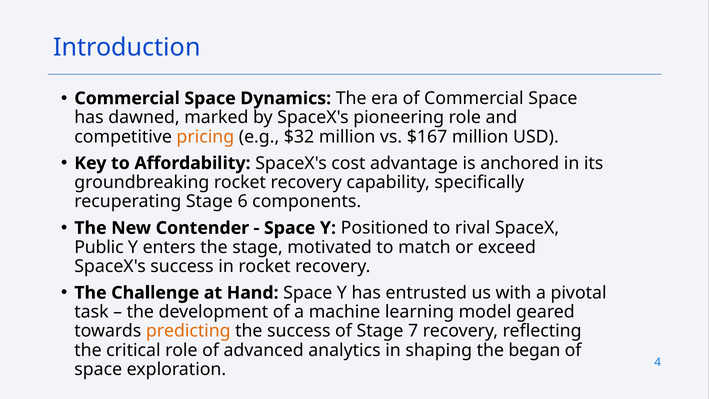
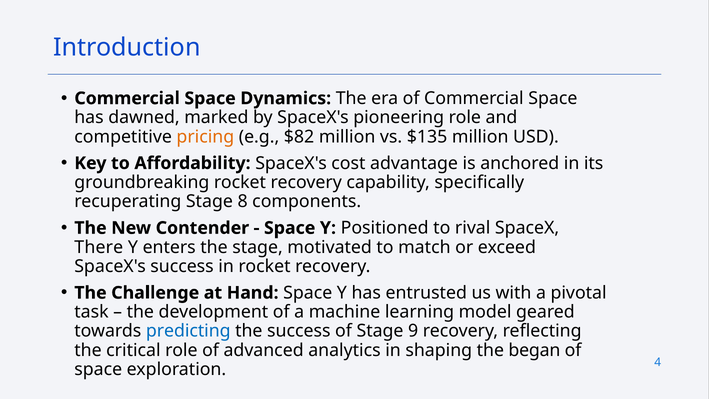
$32: $32 -> $82
$167: $167 -> $135
6: 6 -> 8
Public: Public -> There
predicting colour: orange -> blue
7: 7 -> 9
